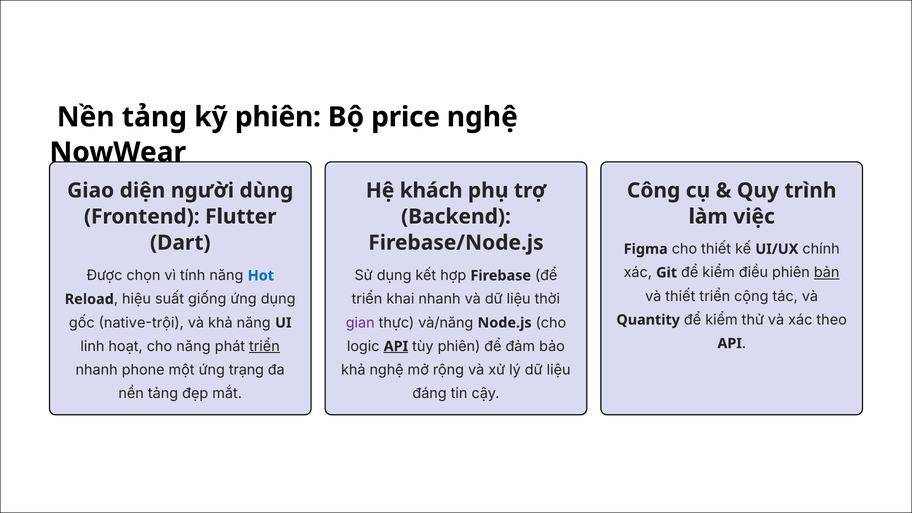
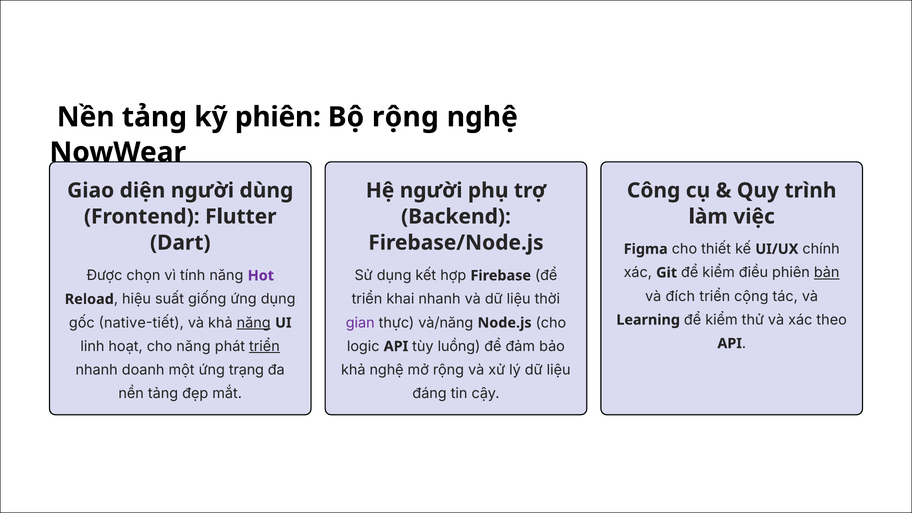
Bộ price: price -> rộng
Hệ khách: khách -> người
Hot colour: blue -> purple
và thiết: thiết -> đích
Quantity: Quantity -> Learning
native-trội: native-trội -> native-tiết
năng at (254, 323) underline: none -> present
API at (396, 346) underline: present -> none
tùy phiên: phiên -> luồng
phone: phone -> doanh
